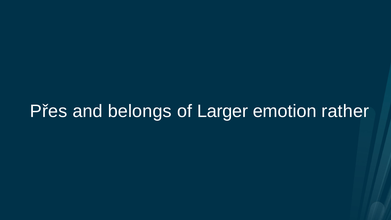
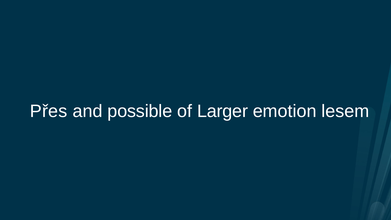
belongs: belongs -> possible
rather: rather -> lesem
